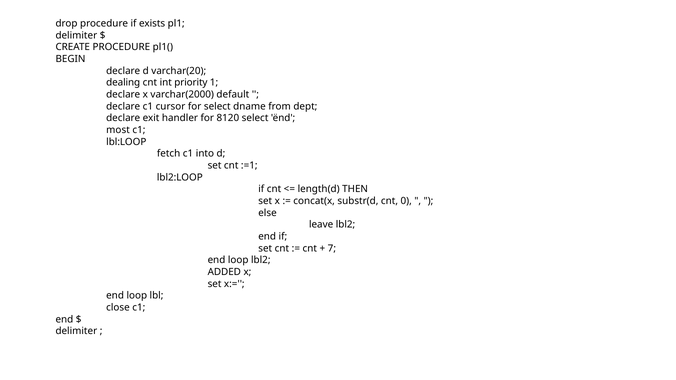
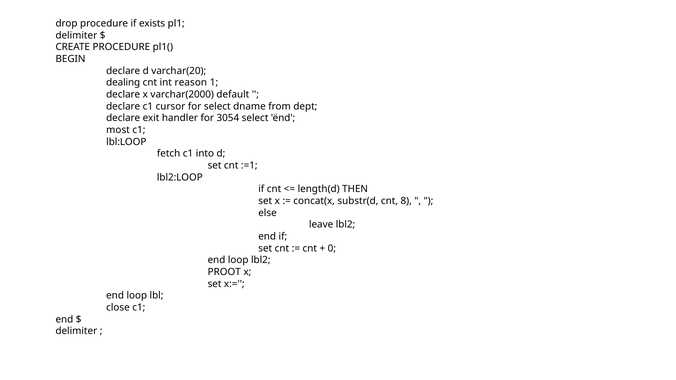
priority: priority -> reason
8120: 8120 -> 3054
0: 0 -> 8
7: 7 -> 0
ADDED: ADDED -> PROOT
